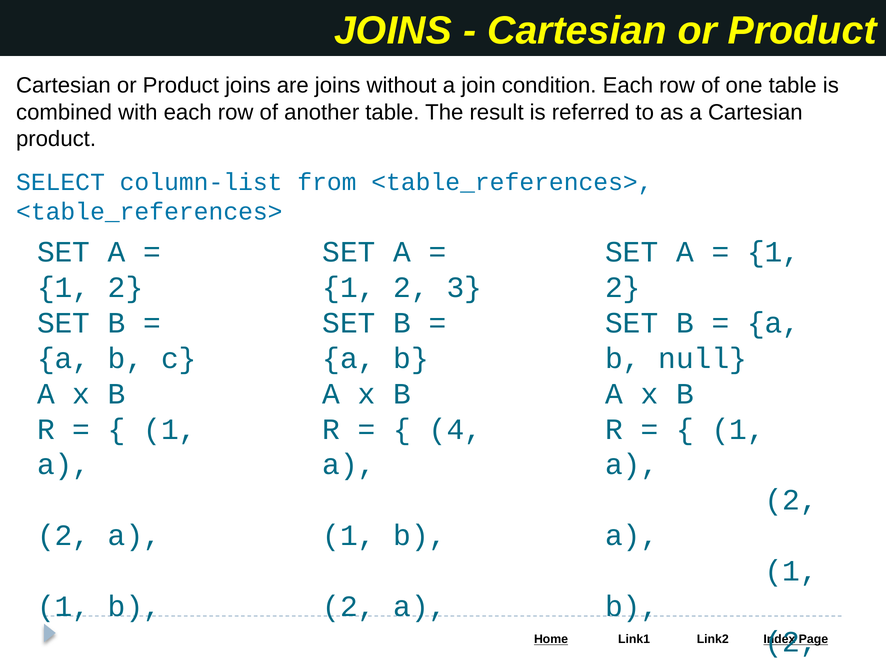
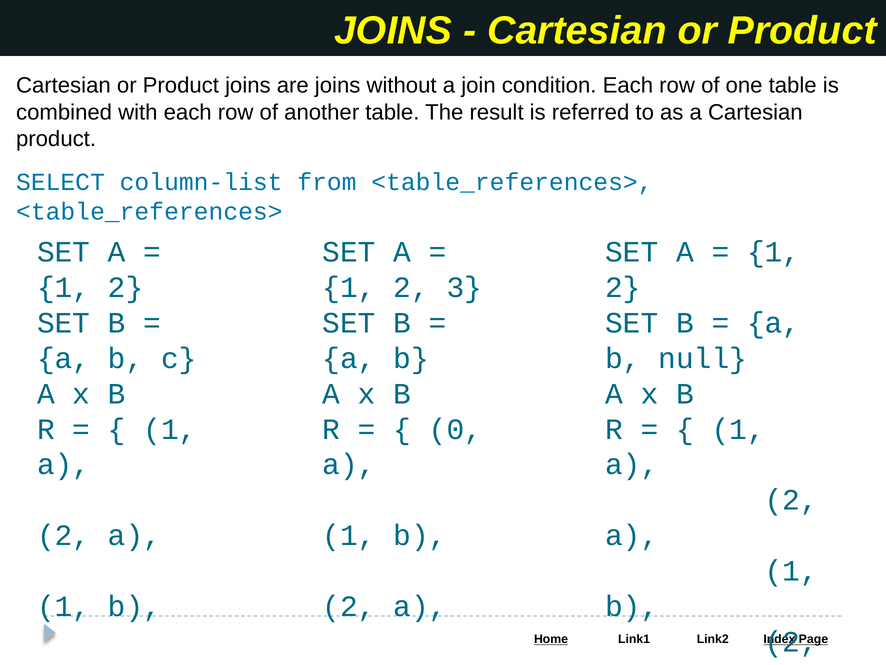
4 at (455, 429): 4 -> 0
